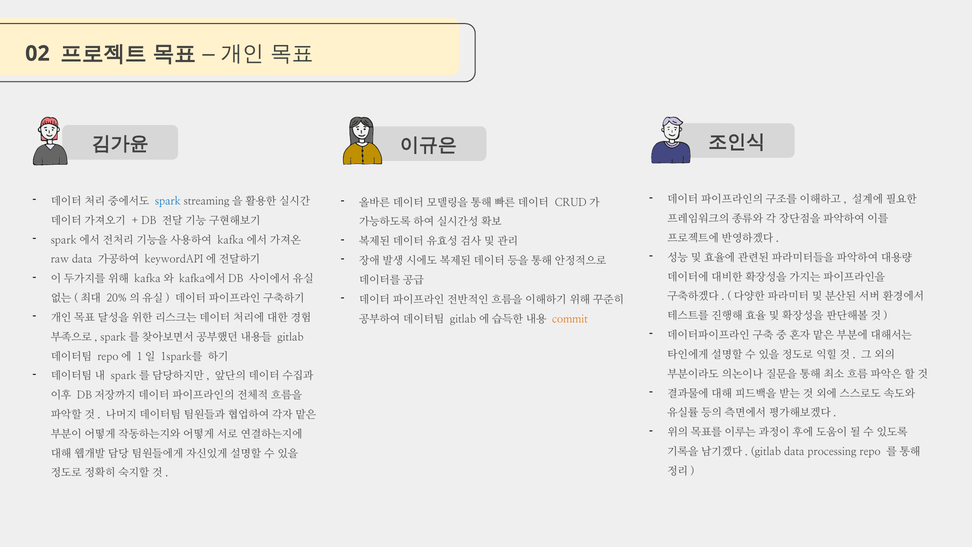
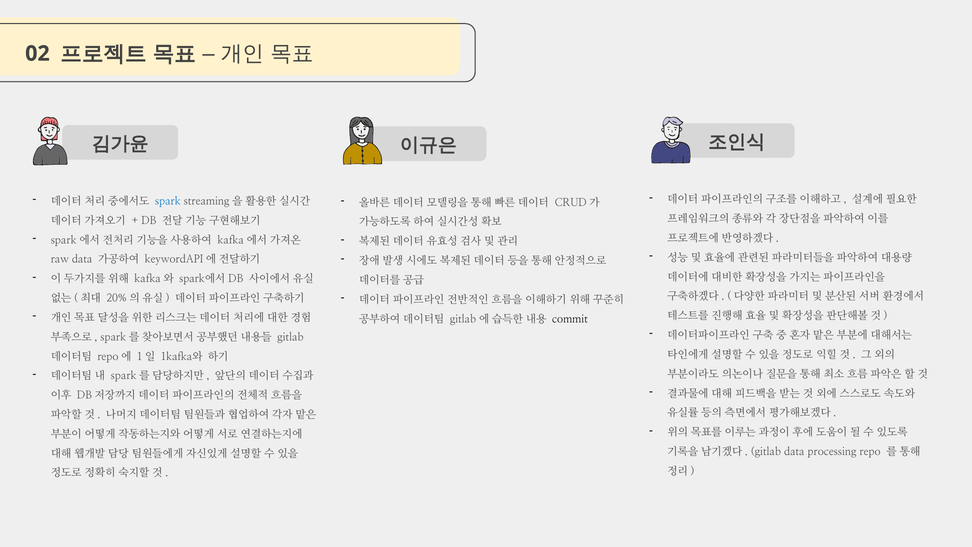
kafka에서 at (202, 279): kafka에서 -> spark에서
commit colour: orange -> black
1spark를: 1spark를 -> 1kafka와
